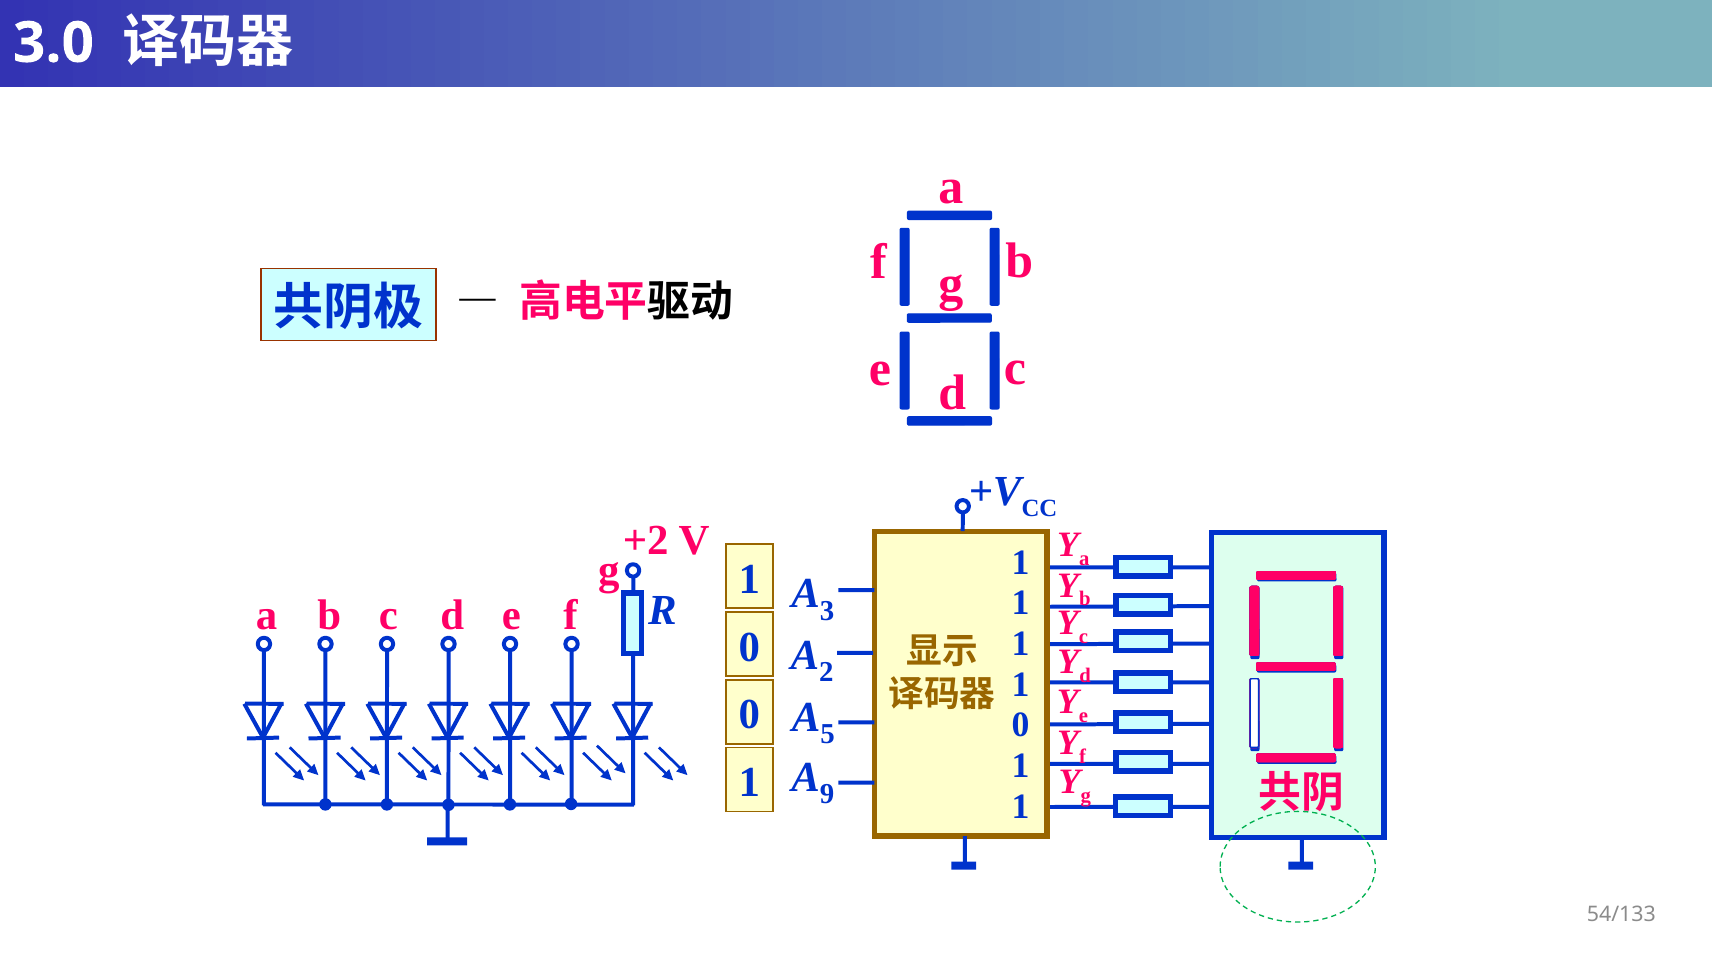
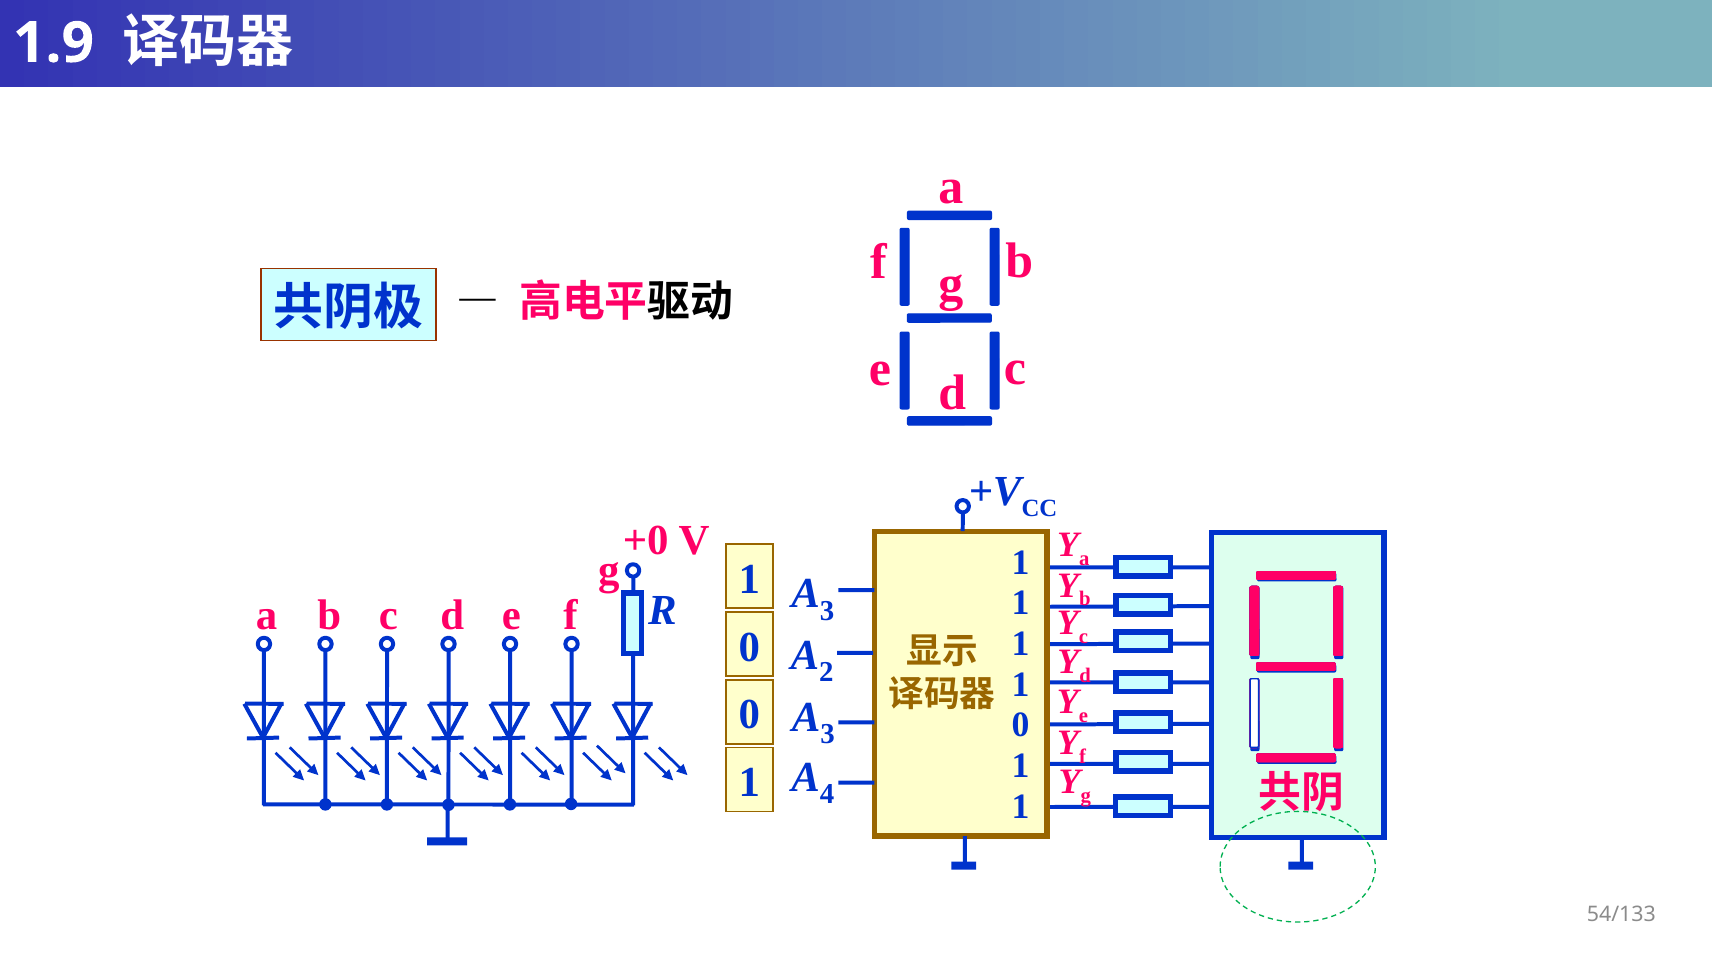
3.0: 3.0 -> 1.9
+2: +2 -> +0
5 at (828, 734): 5 -> 3
9: 9 -> 4
